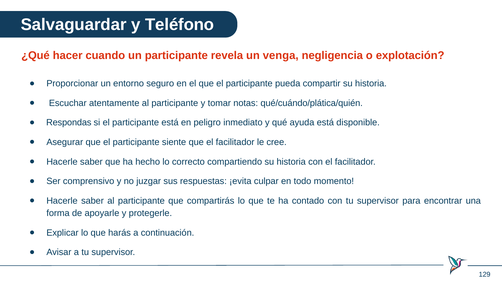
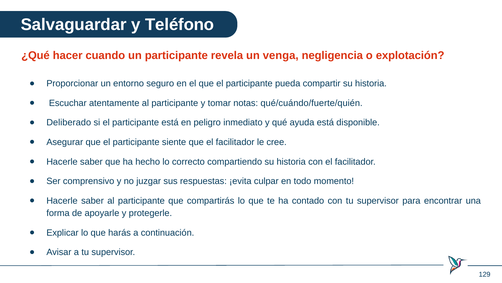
qué/cuándo/plática/quién: qué/cuándo/plática/quién -> qué/cuándo/fuerte/quién
Respondas: Respondas -> Deliberado
